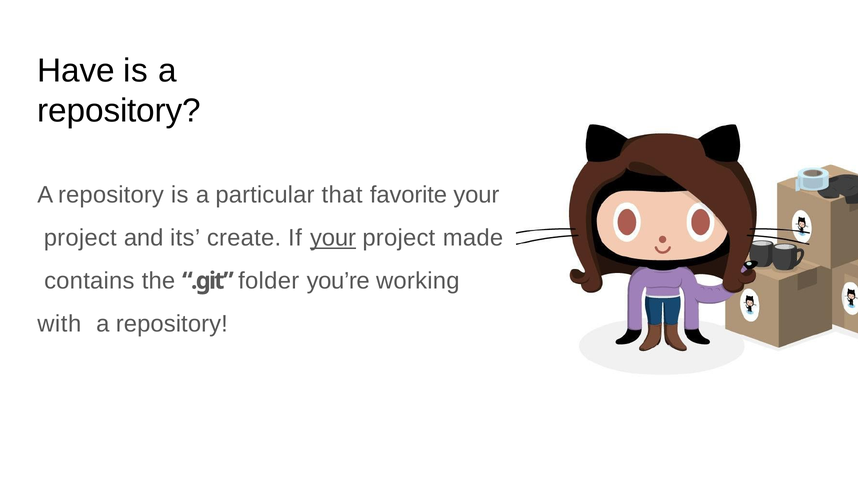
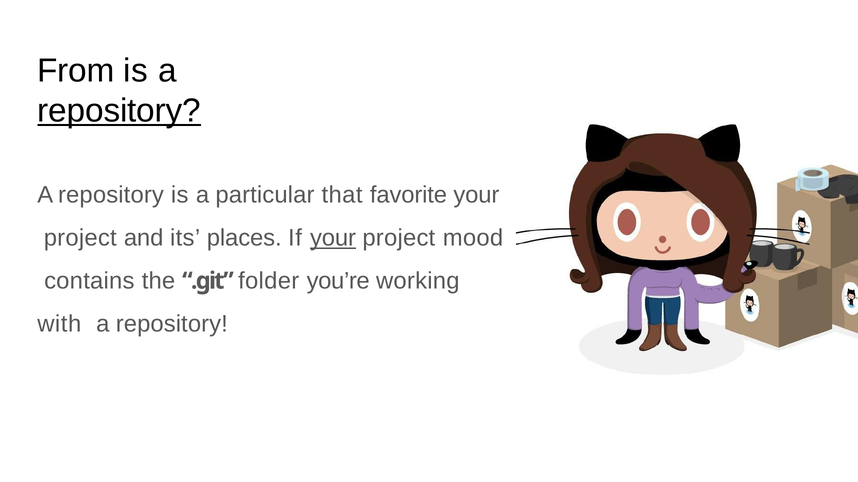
Have: Have -> From
repository at (119, 111) underline: none -> present
create: create -> places
made: made -> mood
